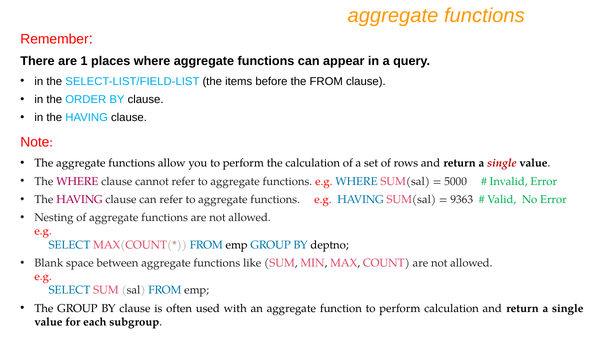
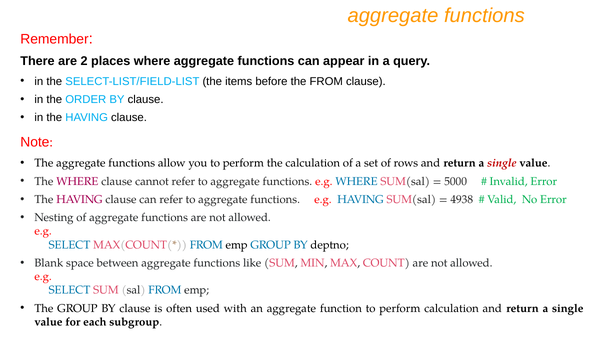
1: 1 -> 2
9363: 9363 -> 4938
